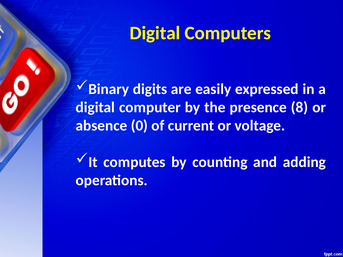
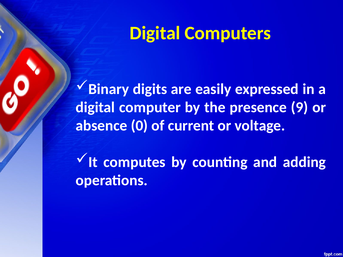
8: 8 -> 9
